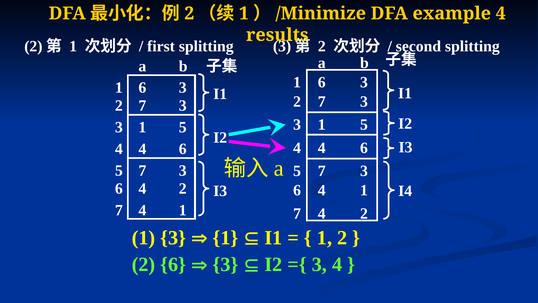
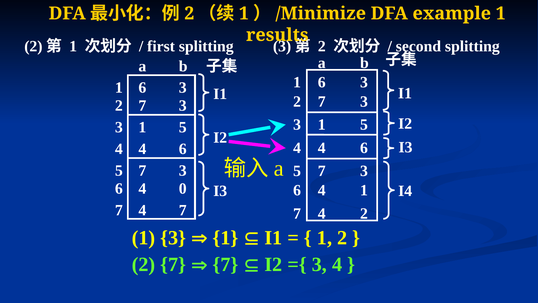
example 4: 4 -> 1
2 at (183, 188): 2 -> 0
1 at (183, 210): 1 -> 7
2 6: 6 -> 7
3 at (225, 264): 3 -> 7
